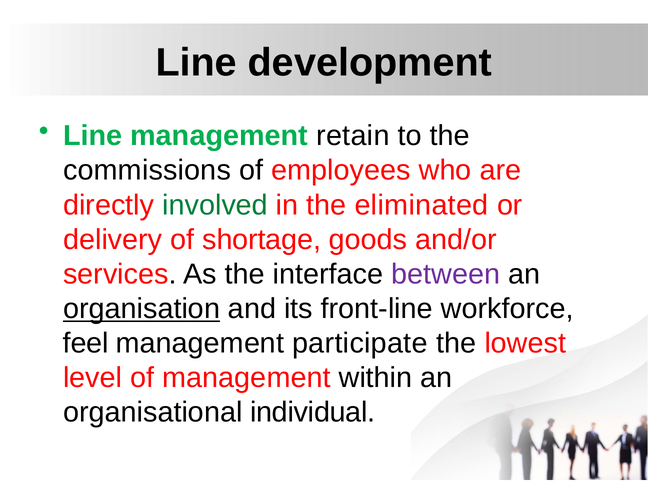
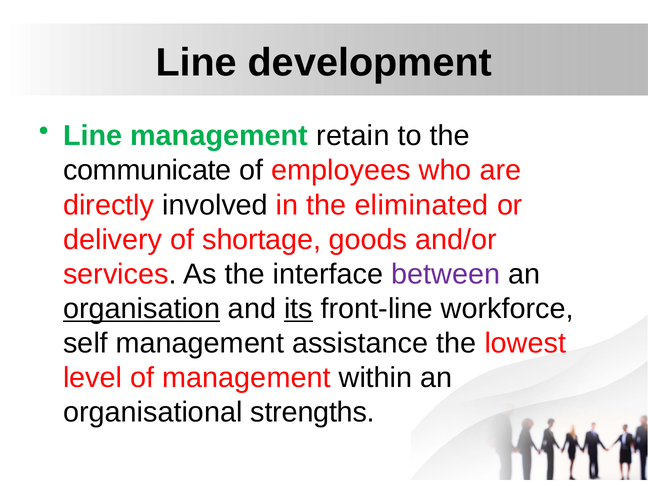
commissions: commissions -> communicate
involved colour: green -> black
its underline: none -> present
feel: feel -> self
participate: participate -> assistance
individual: individual -> strengths
